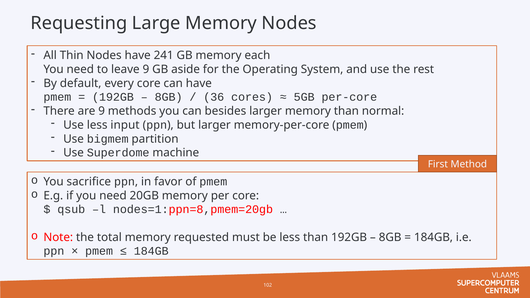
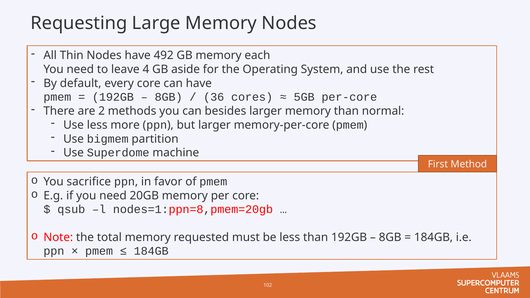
241: 241 -> 492
leave 9: 9 -> 4
are 9: 9 -> 2
input: input -> more
